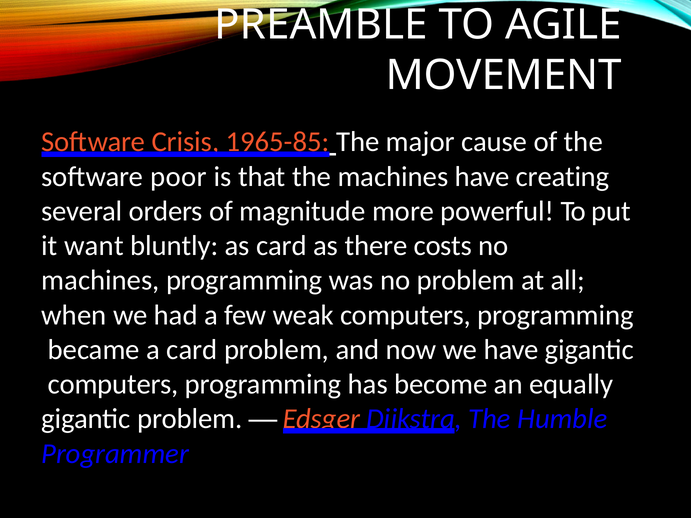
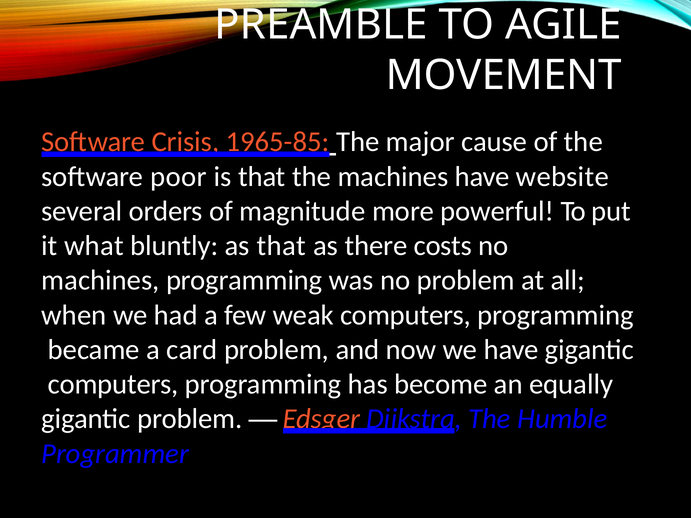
creating: creating -> website
want: want -> what
as card: card -> that
